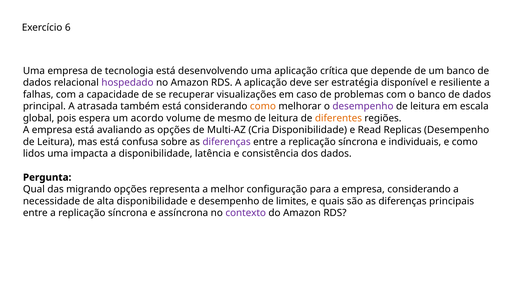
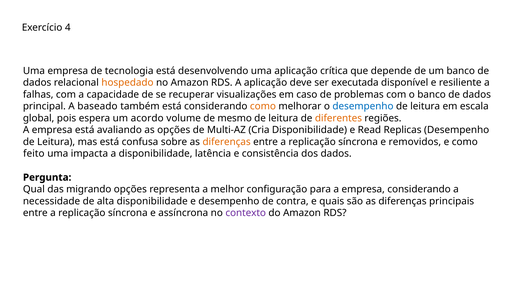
6: 6 -> 4
hospedado colour: purple -> orange
estratégia: estratégia -> executada
atrasada: atrasada -> baseado
desempenho at (363, 107) colour: purple -> blue
diferenças at (227, 142) colour: purple -> orange
individuais: individuais -> removidos
lidos: lidos -> feito
limites: limites -> contra
